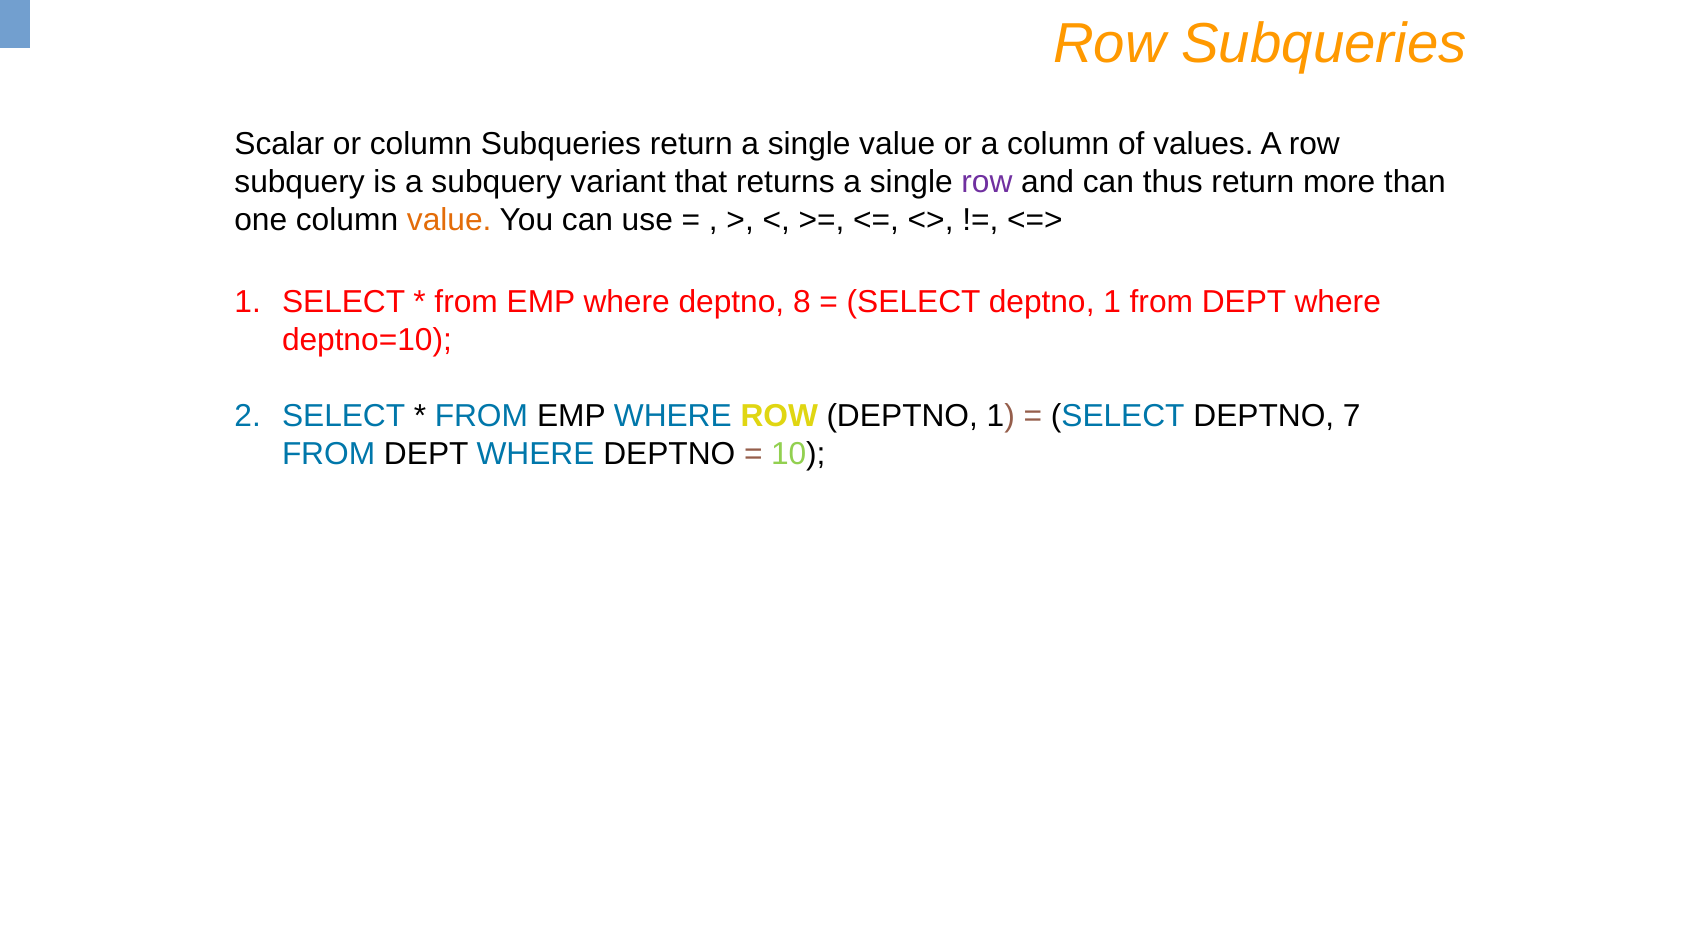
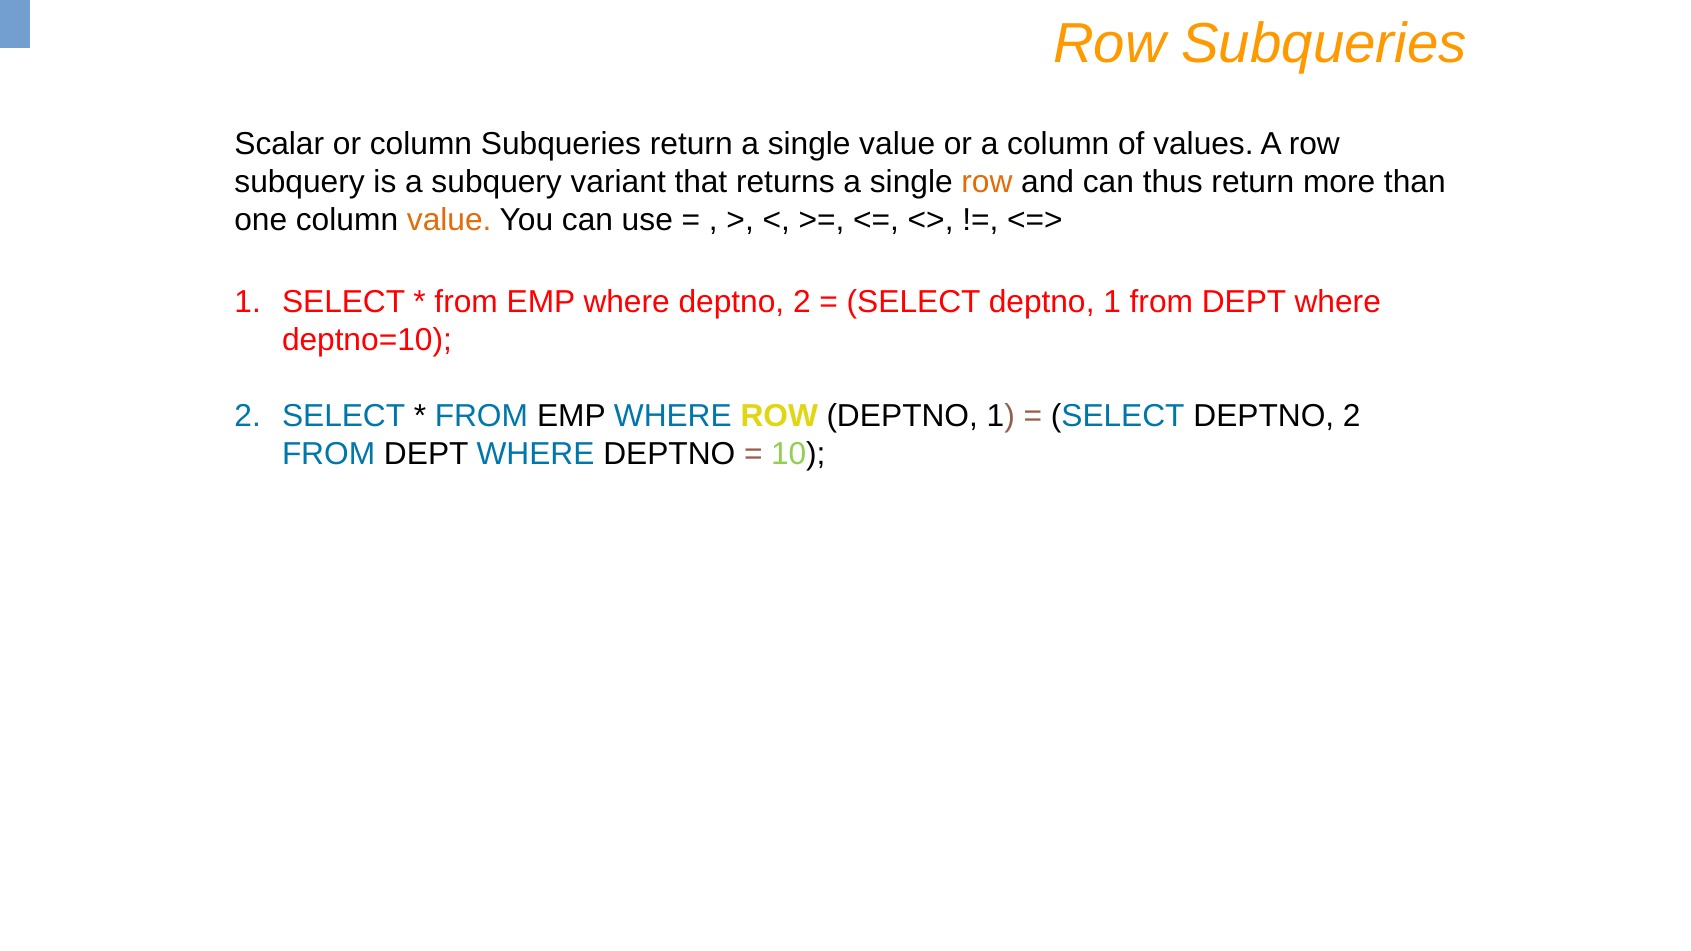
row at (987, 182) colour: purple -> orange
where deptno 8: 8 -> 2
SELECT DEPTNO 7: 7 -> 2
